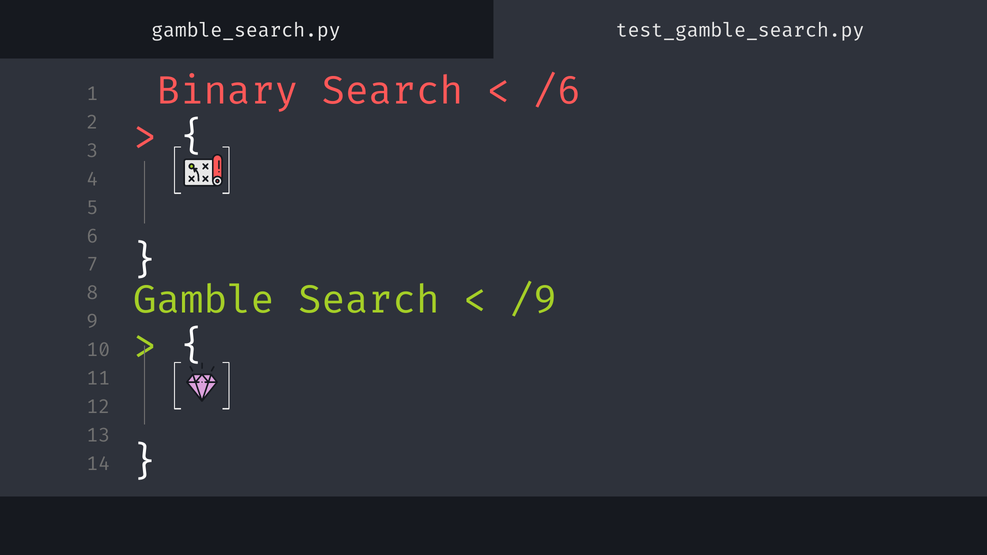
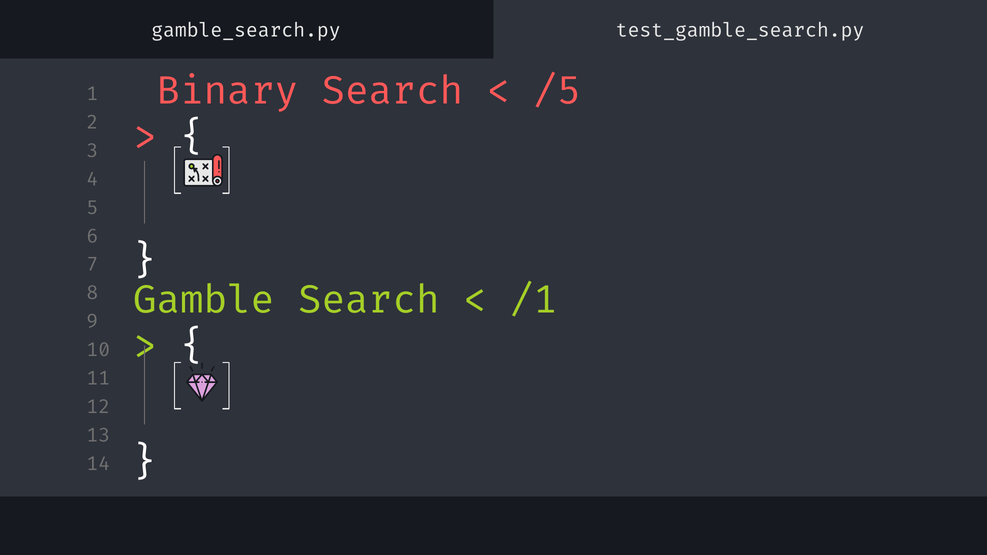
/6: /6 -> /5
/9: /9 -> /1
